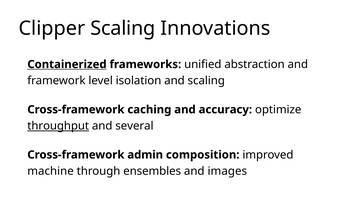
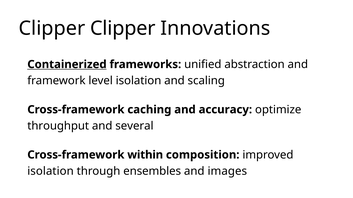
Clipper Scaling: Scaling -> Clipper
throughput underline: present -> none
admin: admin -> within
machine at (51, 172): machine -> isolation
